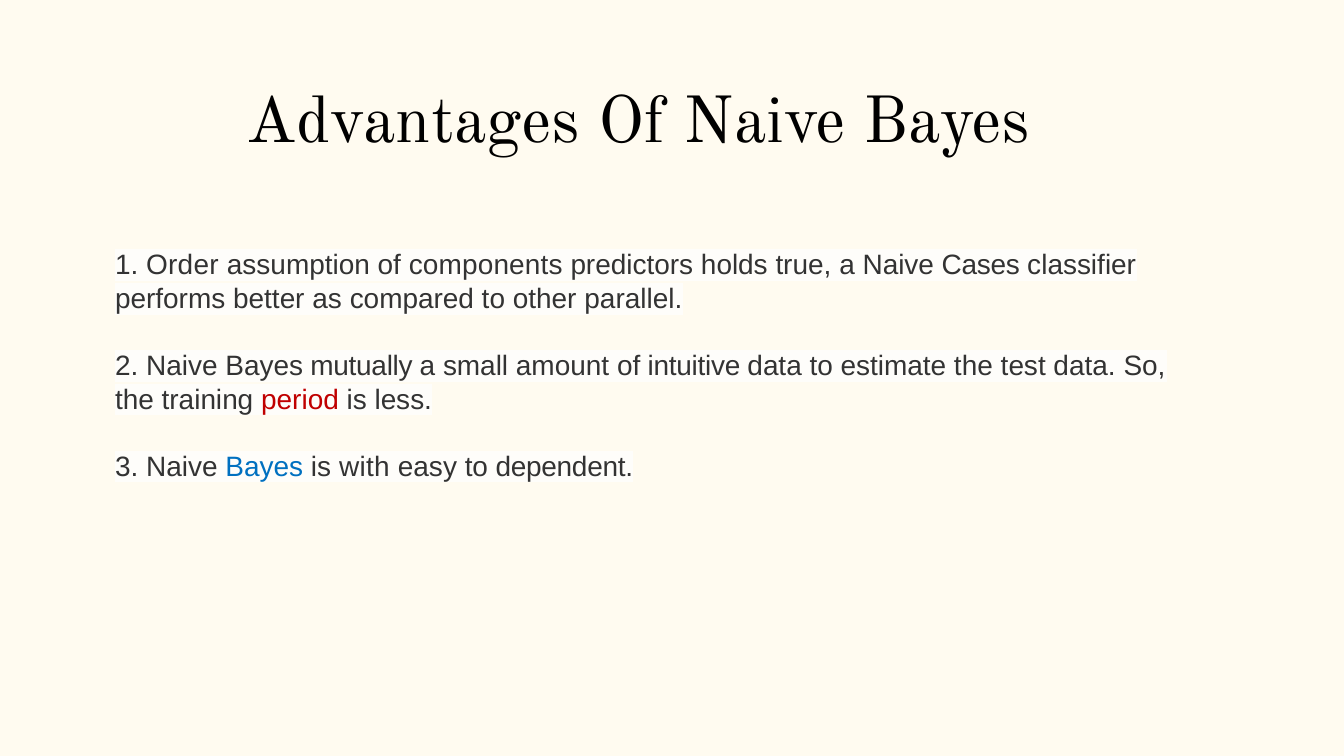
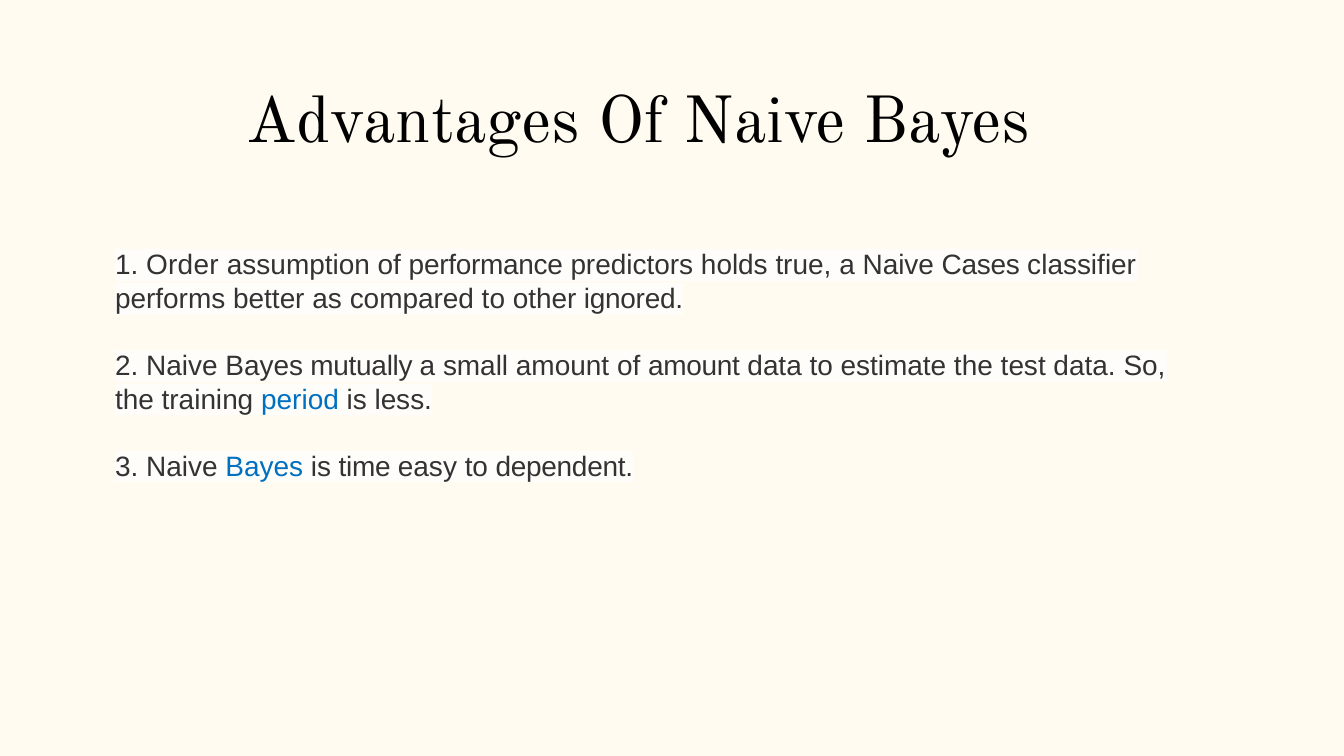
components: components -> performance
parallel: parallel -> ignored
of intuitive: intuitive -> amount
period colour: red -> blue
with: with -> time
